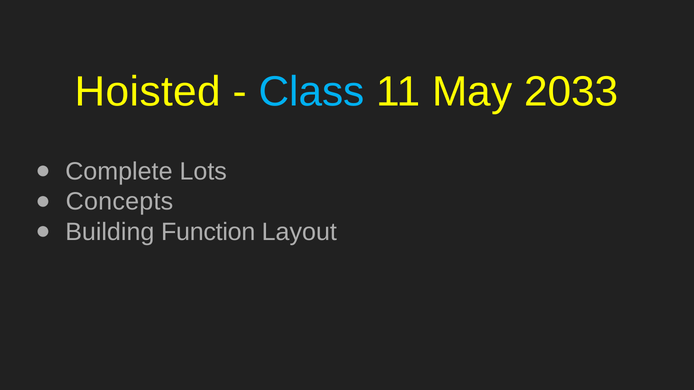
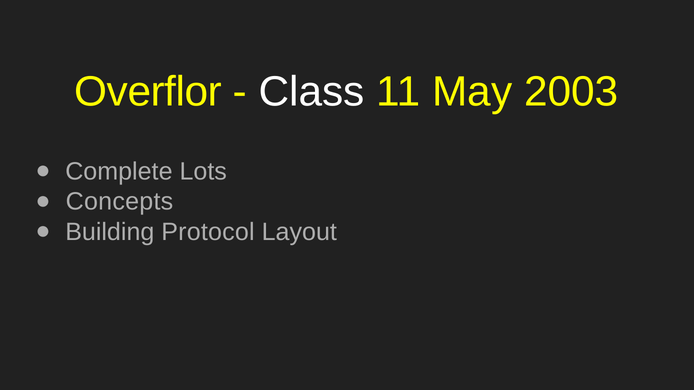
Hoisted: Hoisted -> Overflor
Class colour: light blue -> white
2033: 2033 -> 2003
Function: Function -> Protocol
